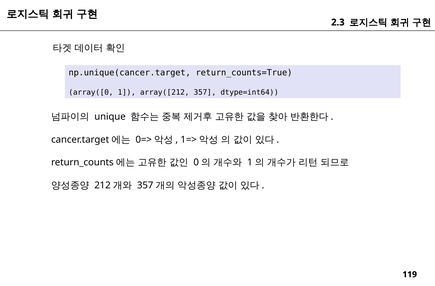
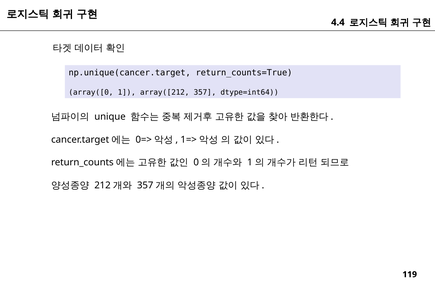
2.3: 2.3 -> 4.4
